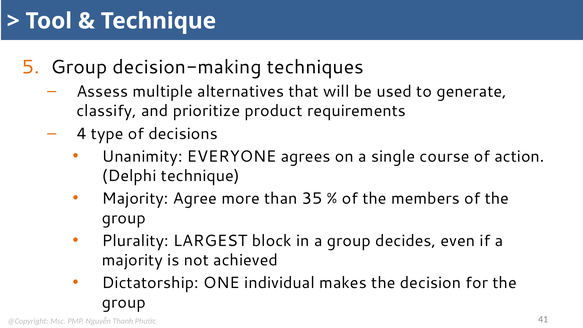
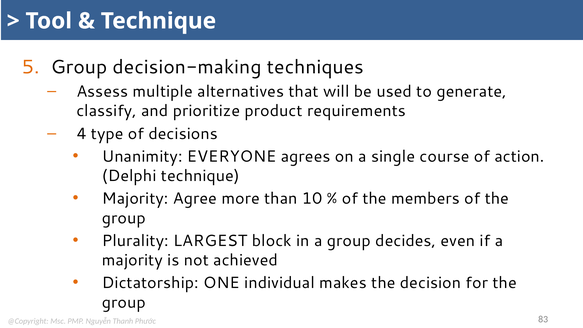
35: 35 -> 10
41: 41 -> 83
